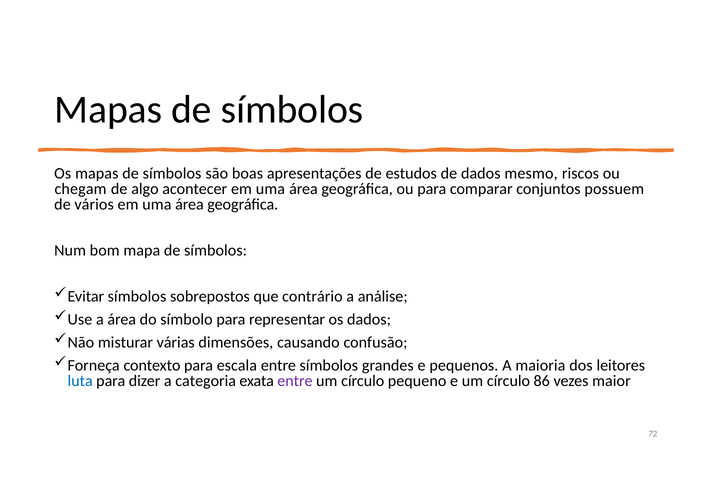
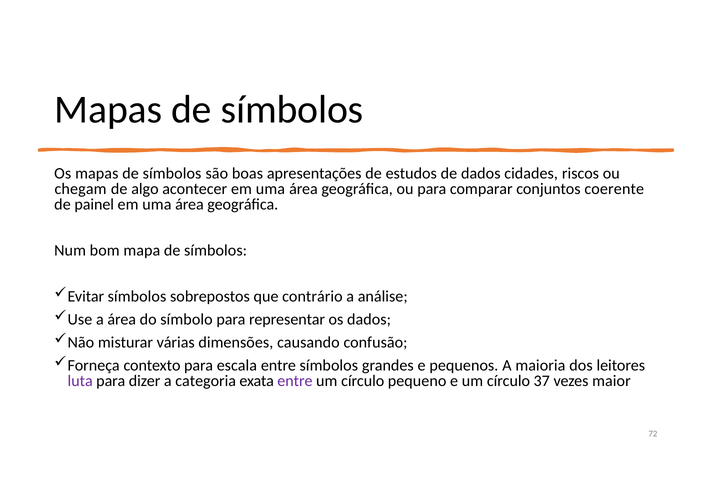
mesmo: mesmo -> cidades
possuem: possuem -> coerente
vários: vários -> painel
luta colour: blue -> purple
86: 86 -> 37
